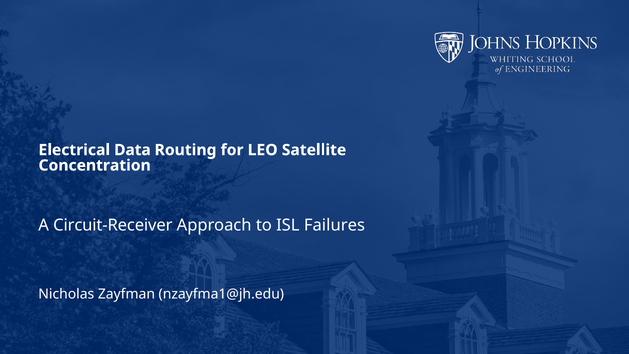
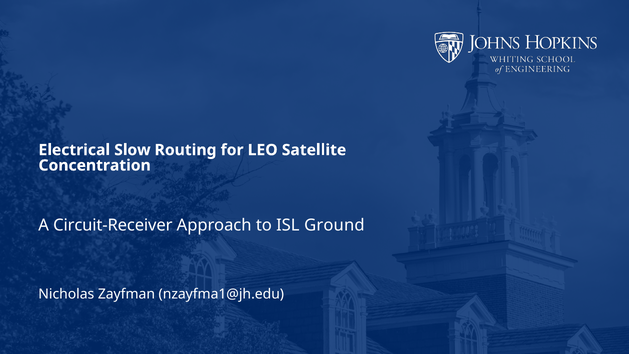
Data: Data -> Slow
Failures: Failures -> Ground
